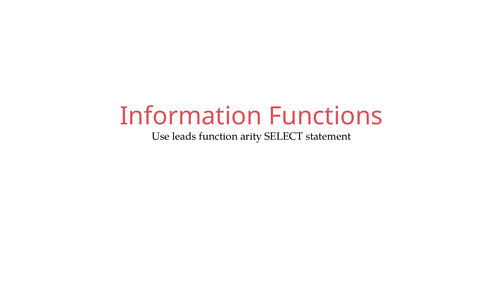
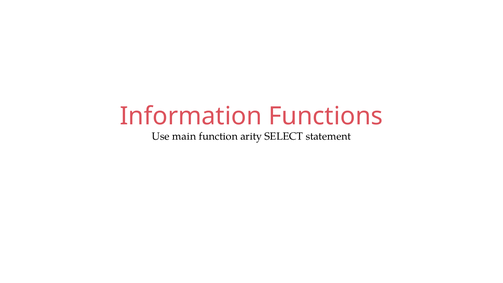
leads: leads -> main
